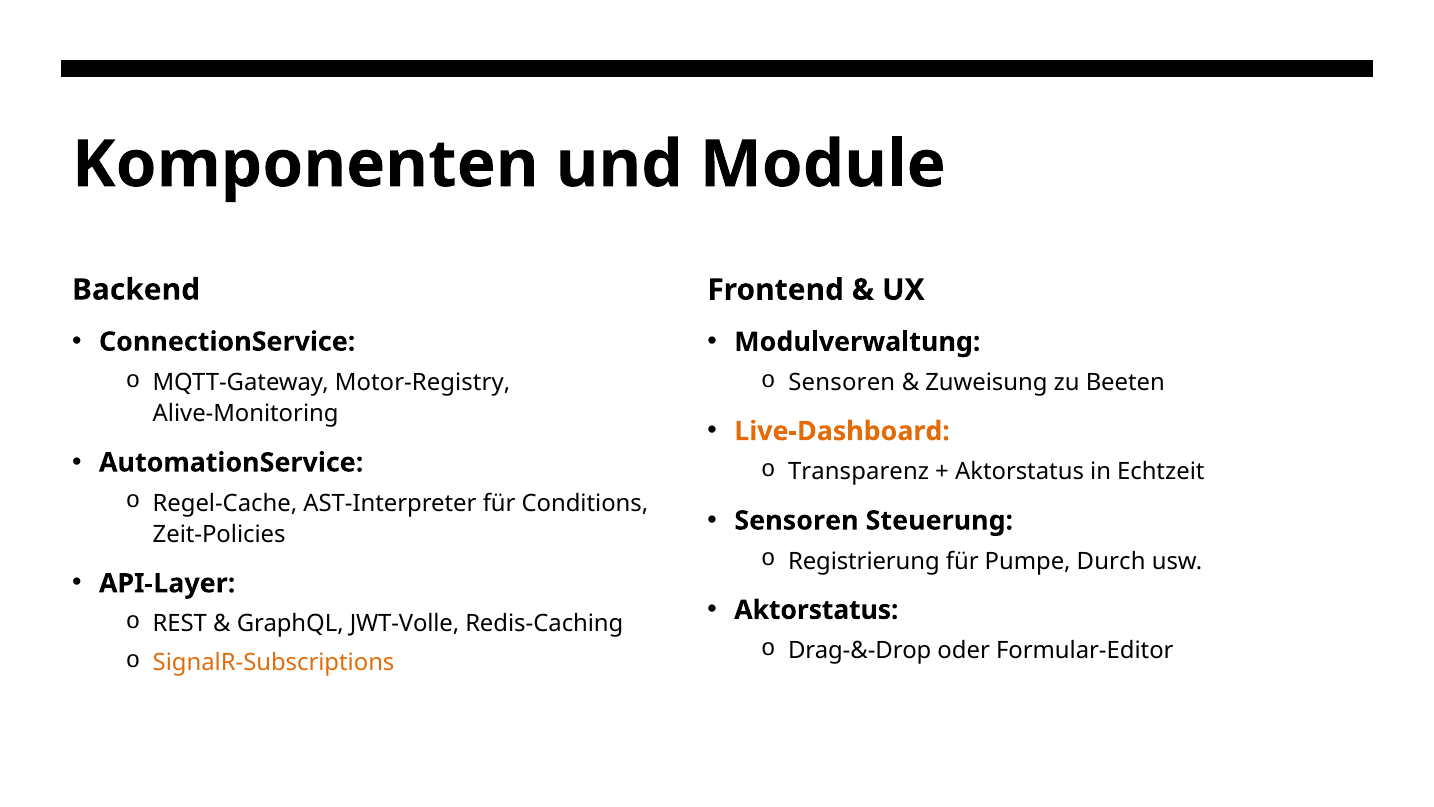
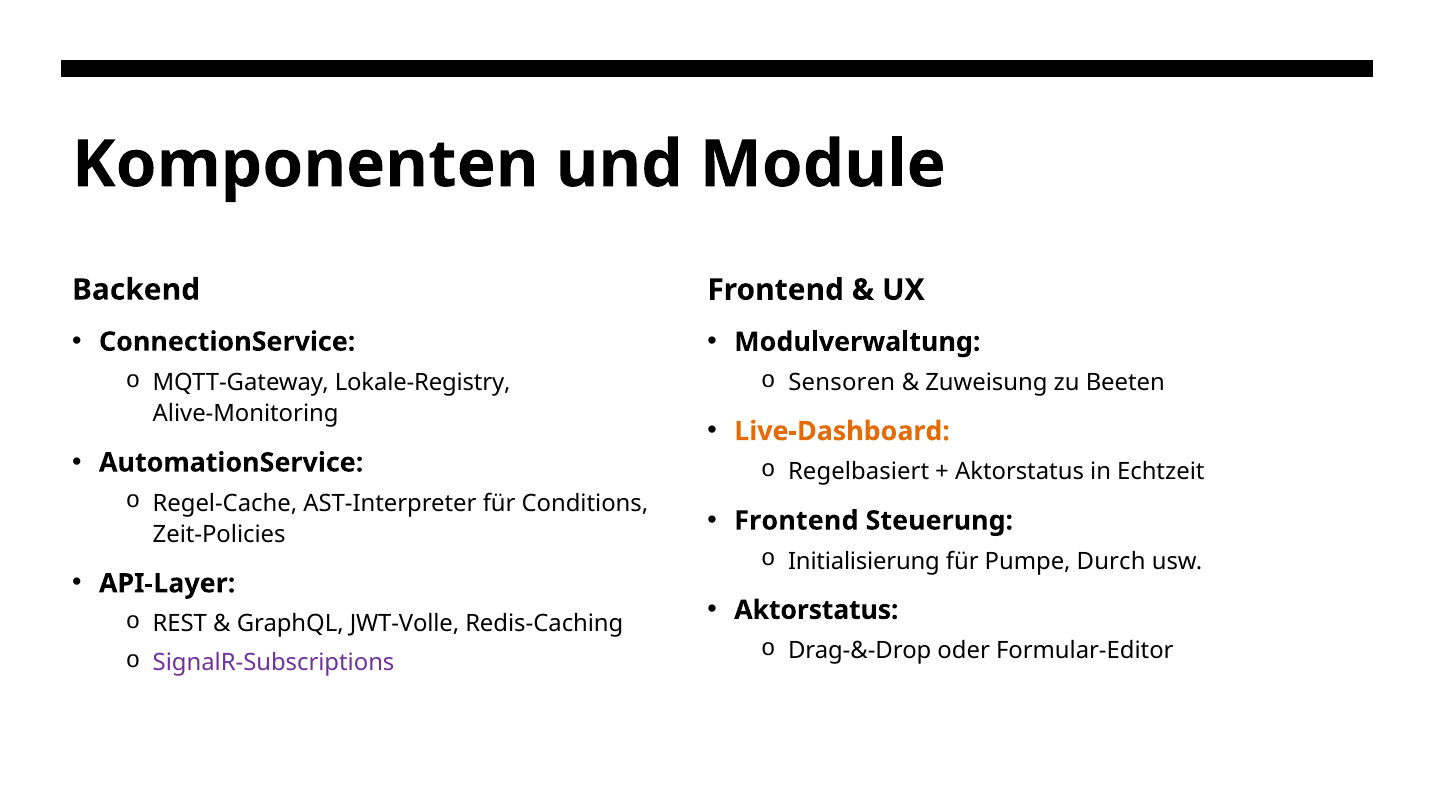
Motor‑Registry: Motor‑Registry -> Lokale‑Registry
Transparenz: Transparenz -> Regelbasiert
Sensoren at (796, 520): Sensoren -> Frontend
Registrierung: Registrierung -> Initialisierung
SignalR‑Subscriptions colour: orange -> purple
